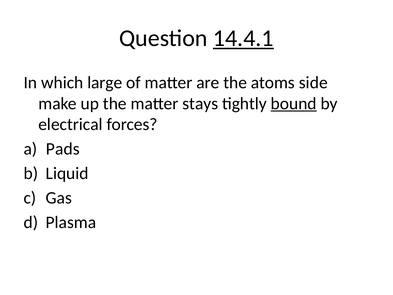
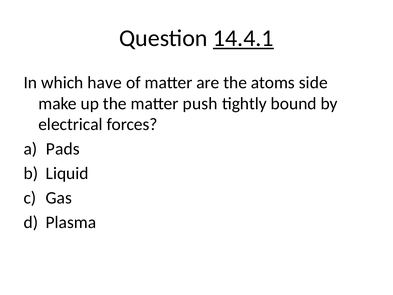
large: large -> have
stays: stays -> push
bound underline: present -> none
